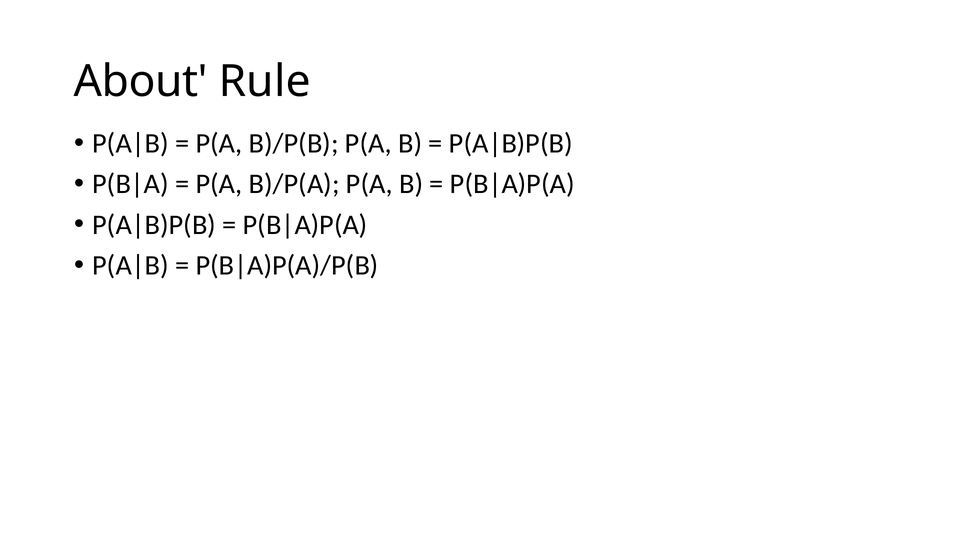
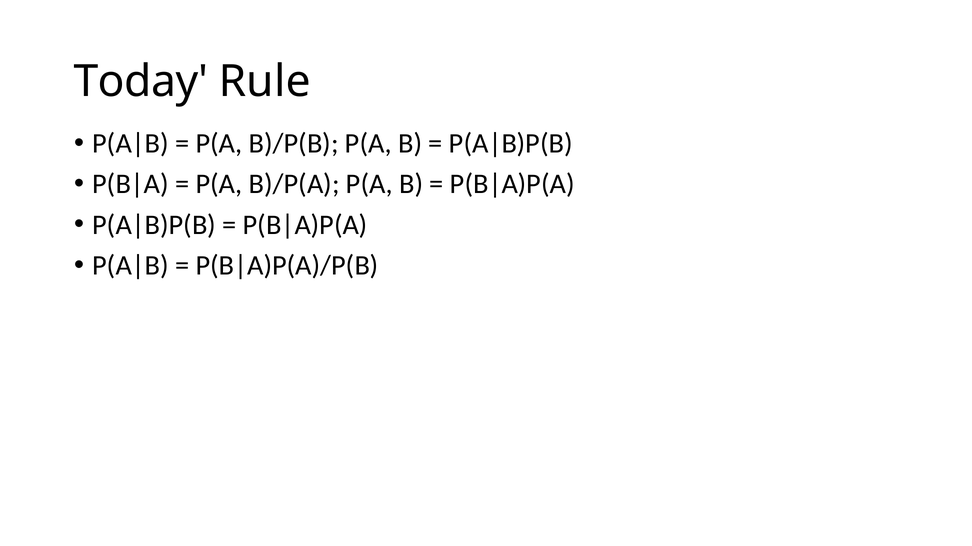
About: About -> Today
